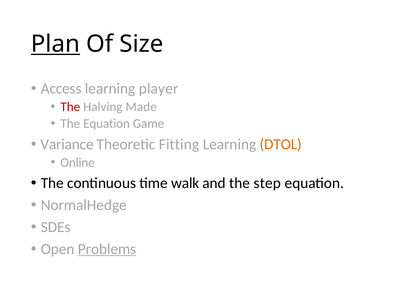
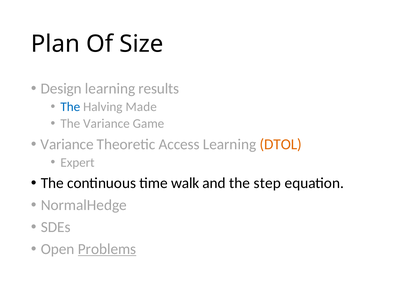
Plan underline: present -> none
Access: Access -> Design
player: player -> results
The at (70, 107) colour: red -> blue
The Equation: Equation -> Variance
Fitting: Fitting -> Access
Online: Online -> Expert
